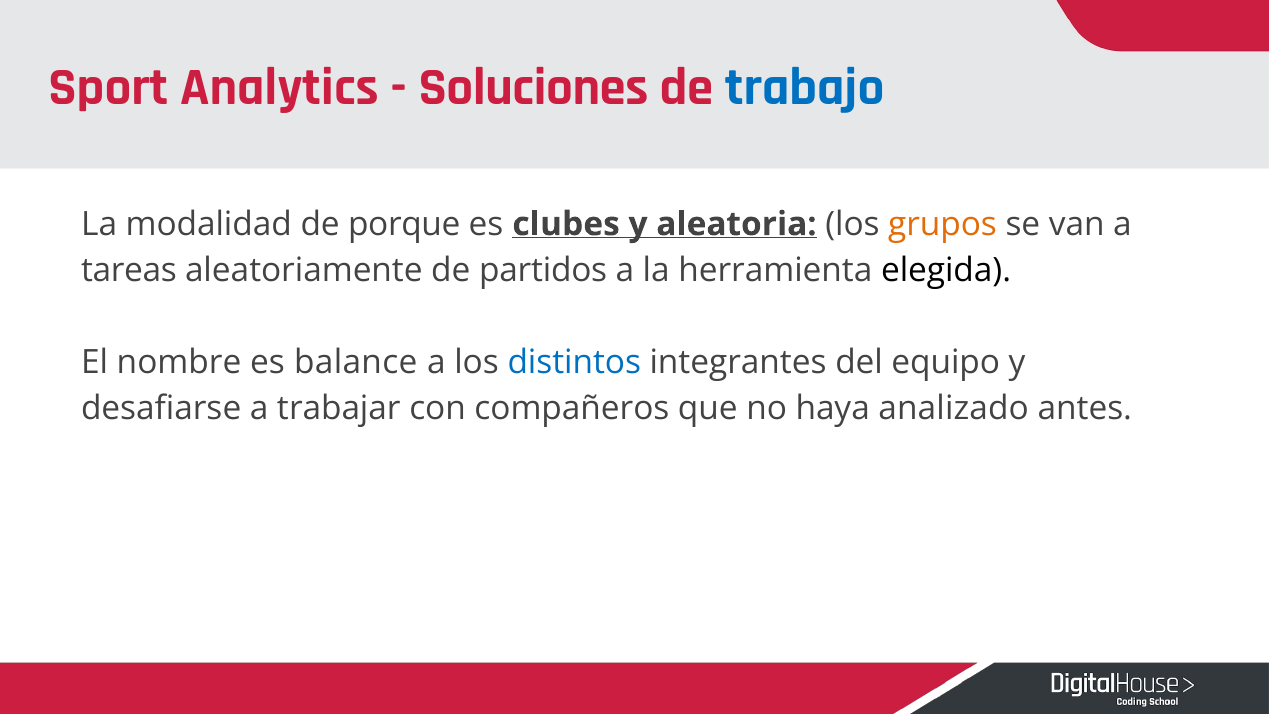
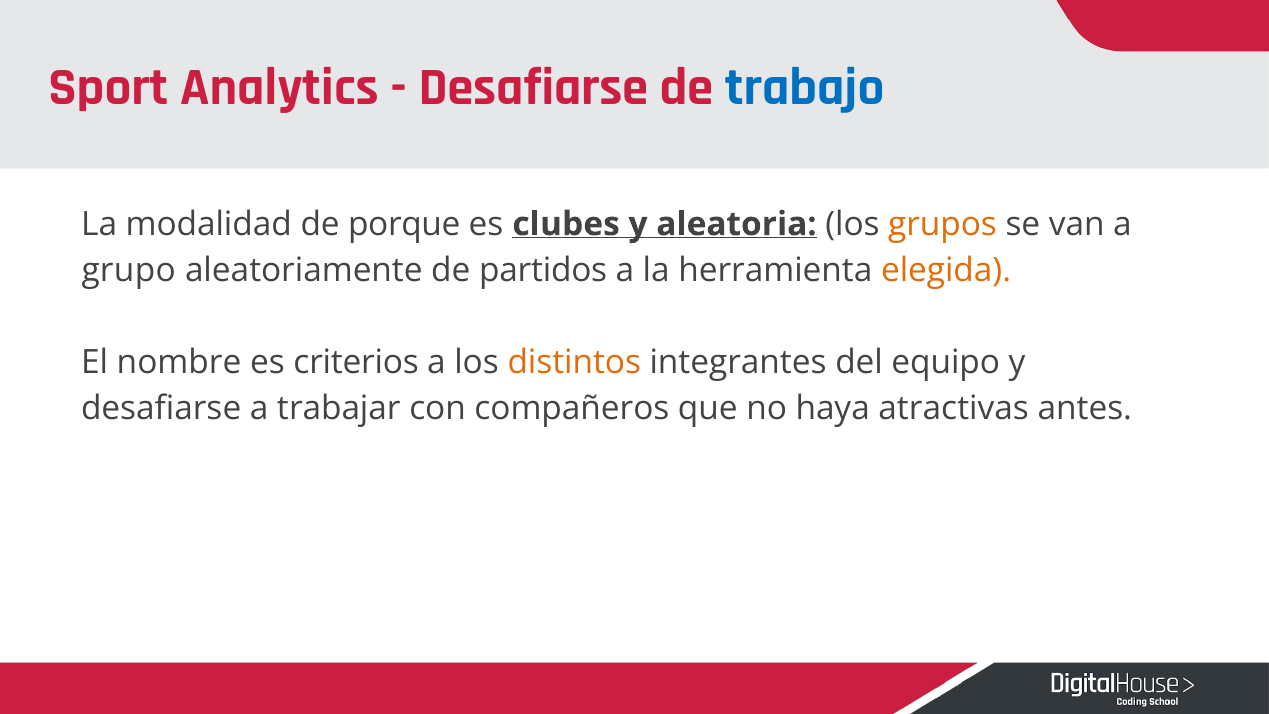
Soluciones at (533, 87): Soluciones -> Desafiarse
tareas: tareas -> grupo
elegida colour: black -> orange
balance: balance -> criterios
distintos colour: blue -> orange
analizado: analizado -> atractivas
